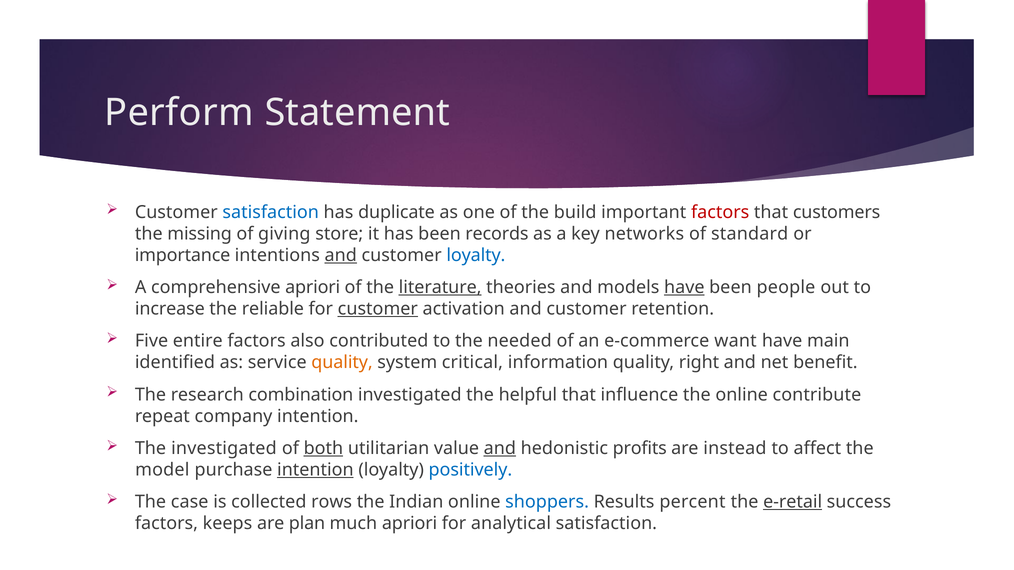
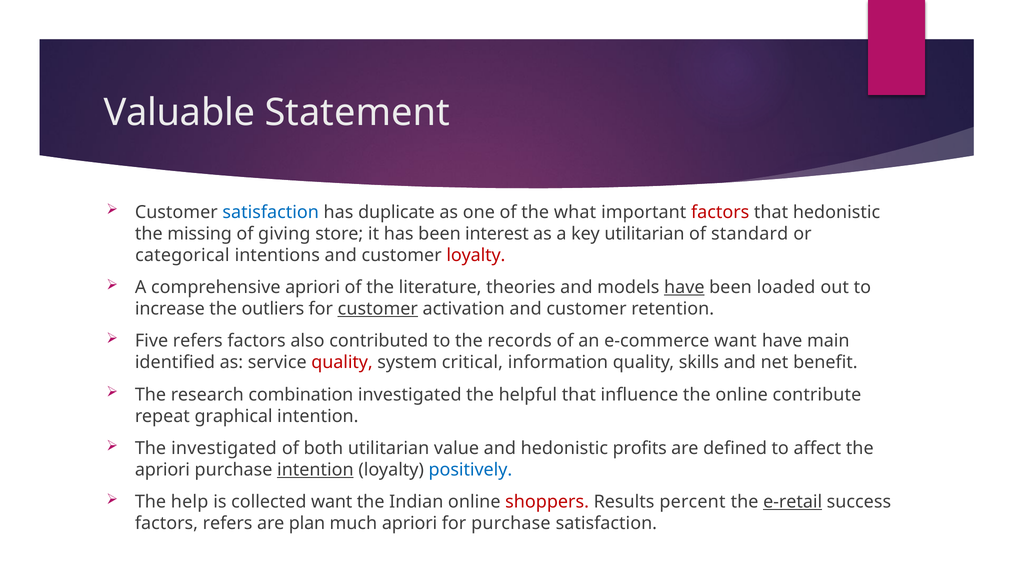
Perform: Perform -> Valuable
build: build -> what
that customers: customers -> hedonistic
records: records -> interest
key networks: networks -> utilitarian
importance: importance -> categorical
and at (341, 255) underline: present -> none
loyalty at (476, 255) colour: blue -> red
literature underline: present -> none
people: people -> loaded
reliable: reliable -> outliers
Five entire: entire -> refers
needed: needed -> records
quality at (342, 363) colour: orange -> red
right: right -> skills
company: company -> graphical
both underline: present -> none
and at (500, 449) underline: present -> none
instead: instead -> defined
model at (162, 470): model -> apriori
case: case -> help
collected rows: rows -> want
shoppers colour: blue -> red
factors keeps: keeps -> refers
for analytical: analytical -> purchase
